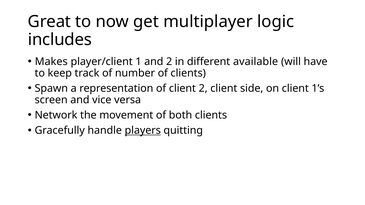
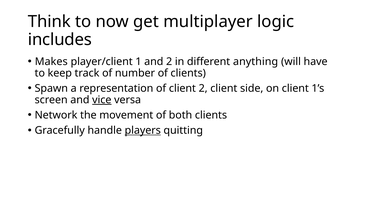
Great: Great -> Think
available: available -> anything
vice underline: none -> present
